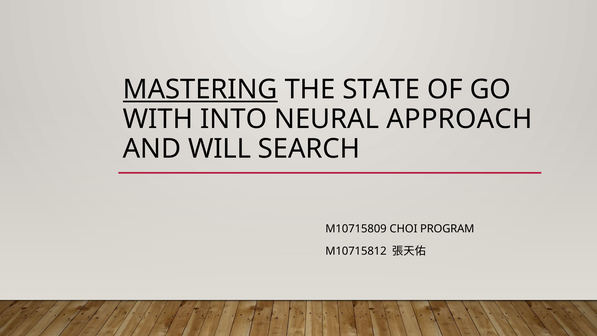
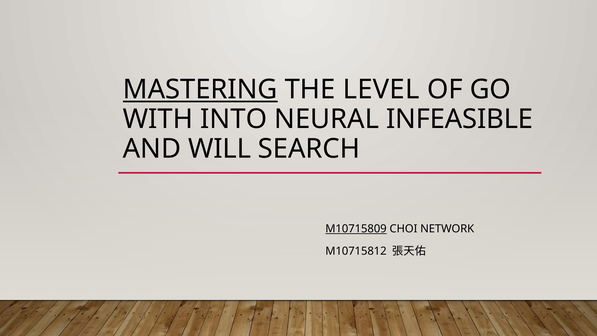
STATE: STATE -> LEVEL
APPROACH: APPROACH -> INFEASIBLE
M10715809 underline: none -> present
PROGRAM: PROGRAM -> NETWORK
